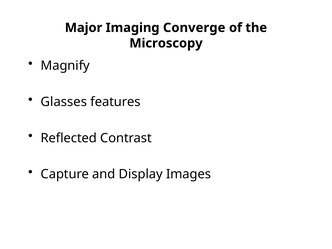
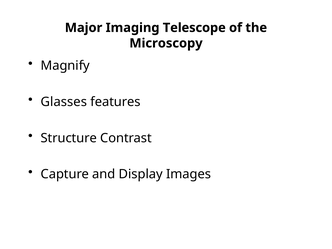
Converge: Converge -> Telescope
Reflected: Reflected -> Structure
